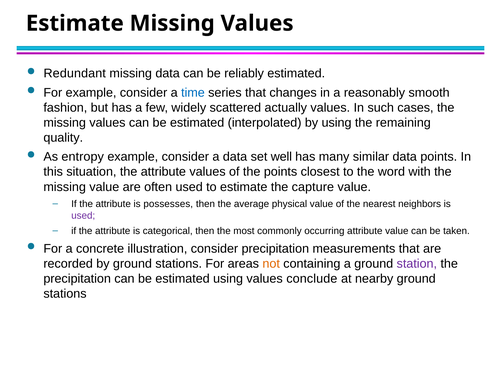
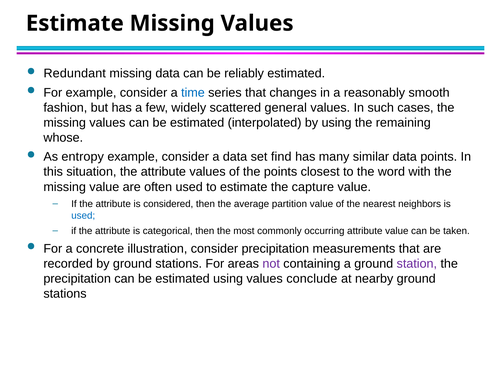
actually: actually -> general
quality: quality -> whose
well: well -> find
possesses: possesses -> considered
physical: physical -> partition
used at (83, 215) colour: purple -> blue
not colour: orange -> purple
